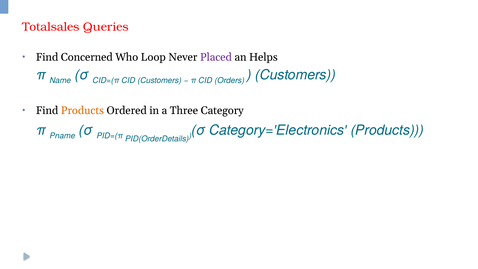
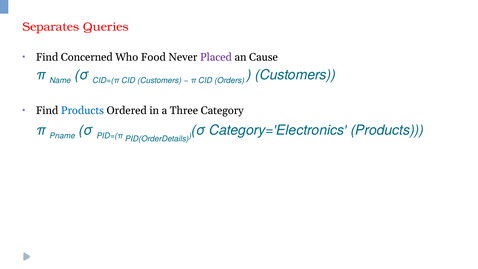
Totalsales: Totalsales -> Separates
Loop: Loop -> Food
Helps: Helps -> Cause
Products at (82, 111) colour: orange -> blue
